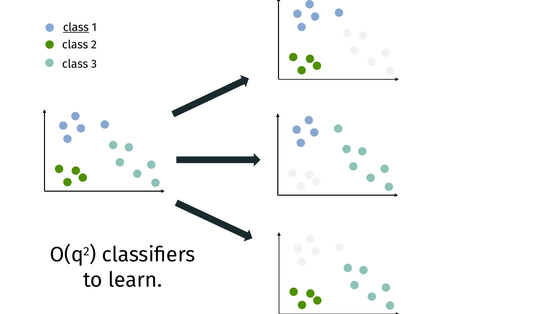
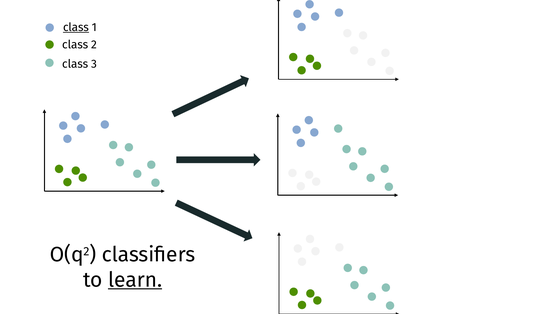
learn underline: none -> present
